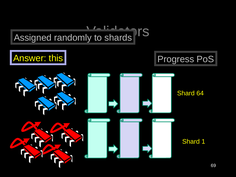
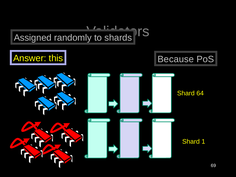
Progress: Progress -> Because
